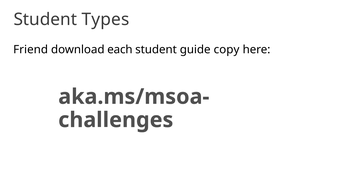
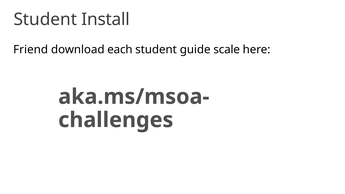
Types: Types -> Install
copy: copy -> scale
